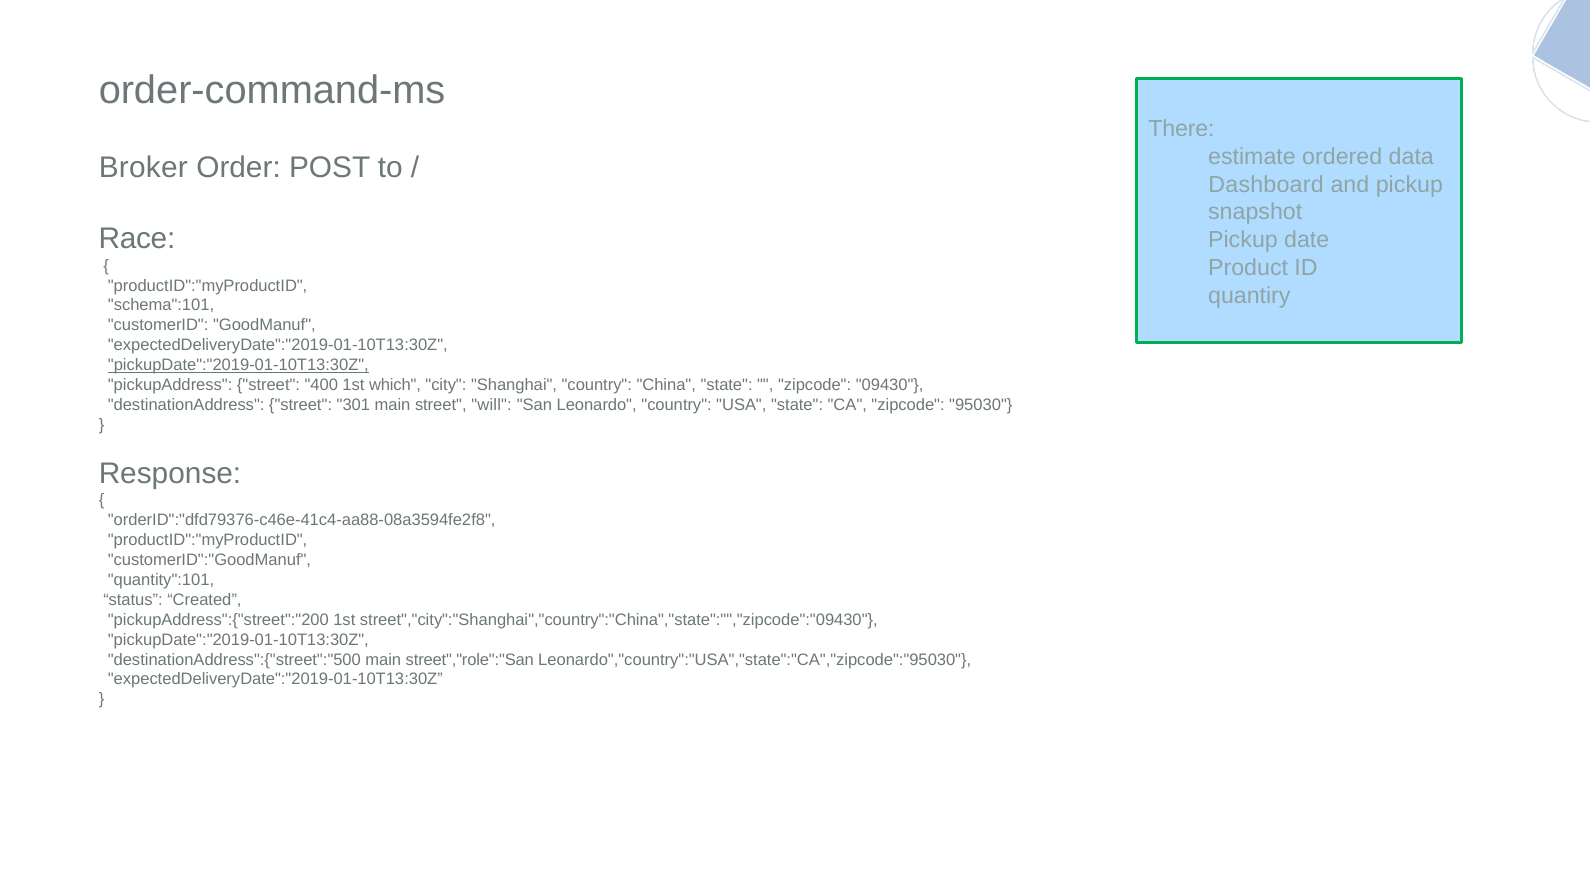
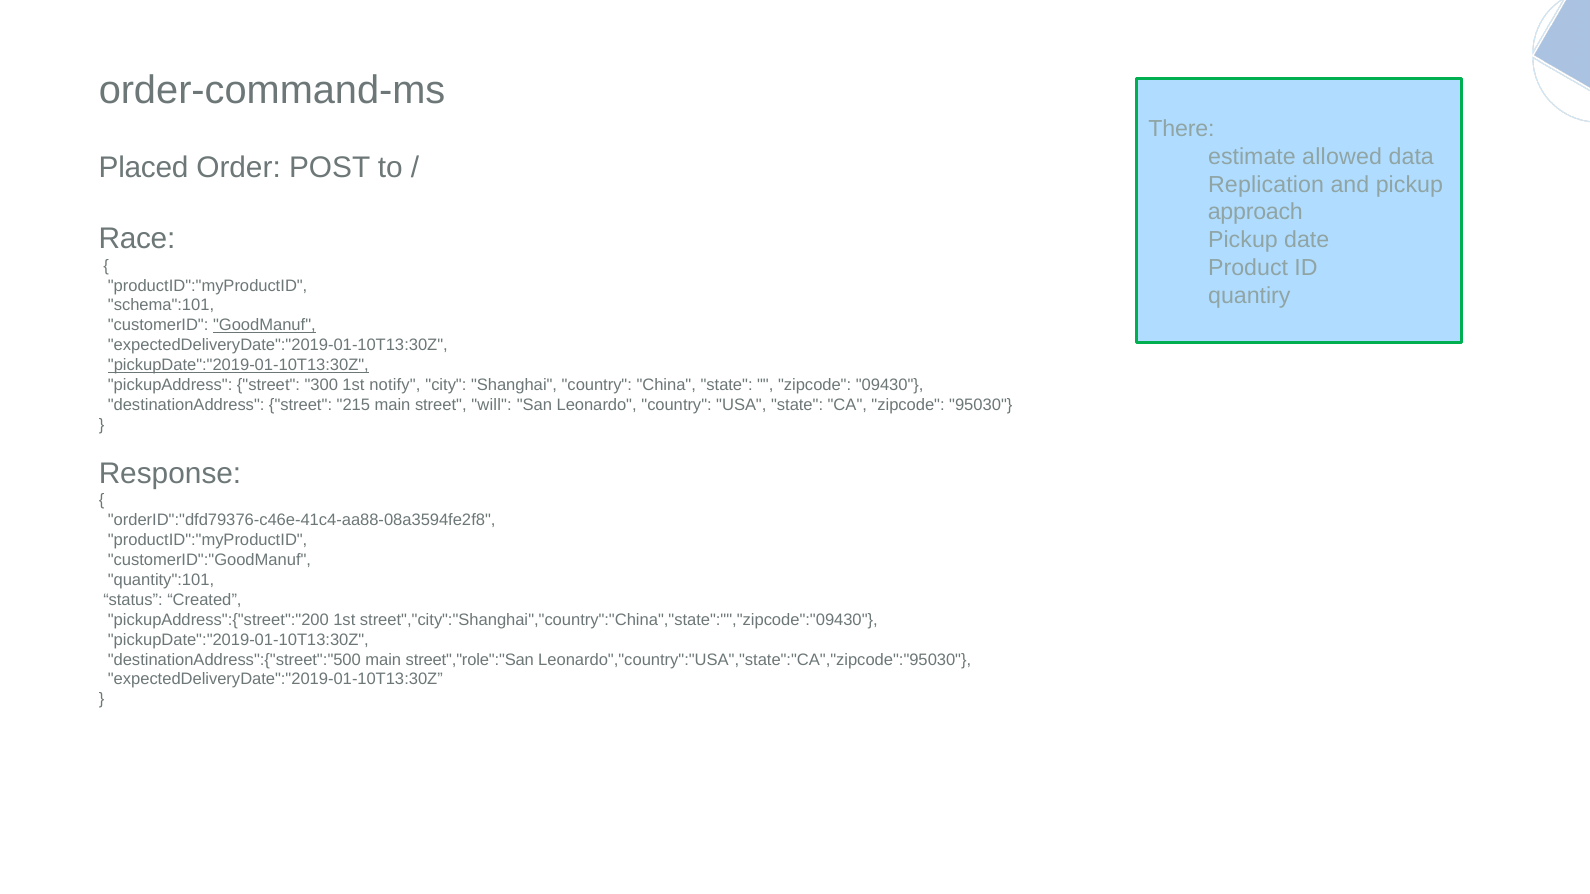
ordered: ordered -> allowed
Broker: Broker -> Placed
Dashboard: Dashboard -> Replication
snapshot: snapshot -> approach
GoodManuf underline: none -> present
400: 400 -> 300
which: which -> notify
301: 301 -> 215
